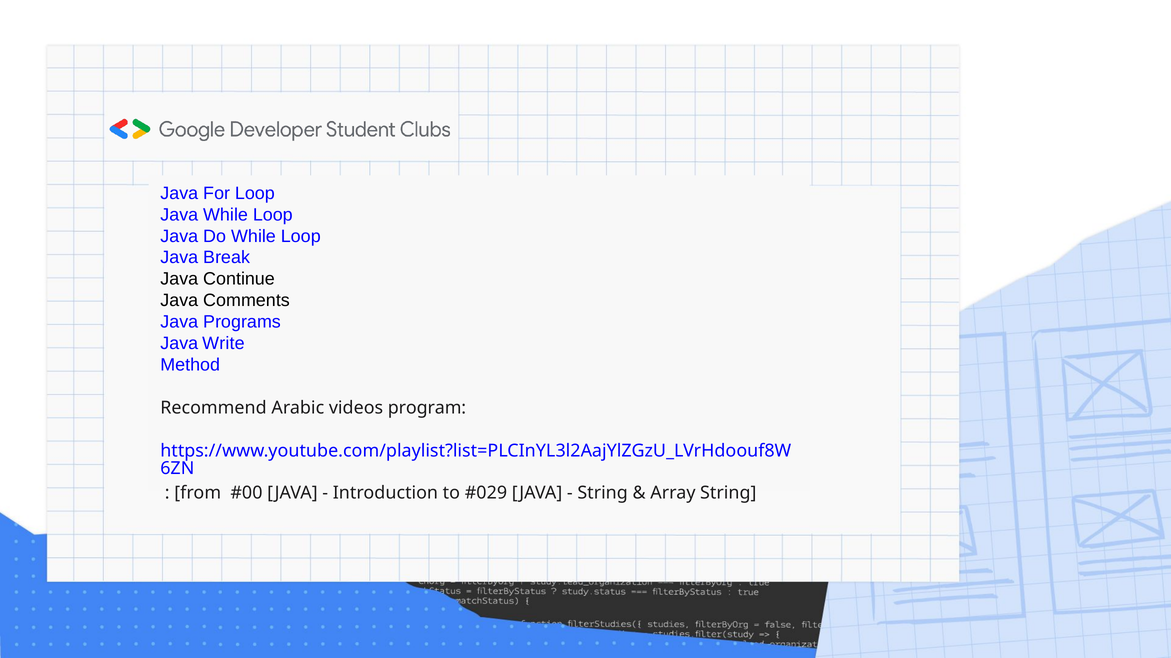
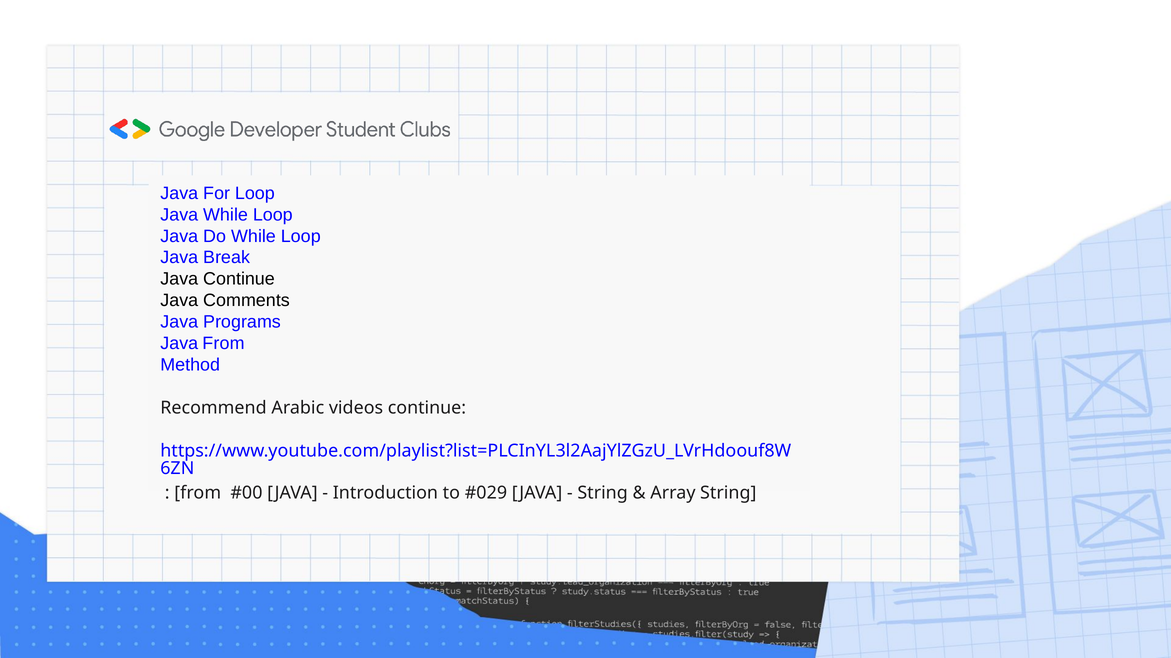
Java Write: Write -> From
videos program: program -> continue
